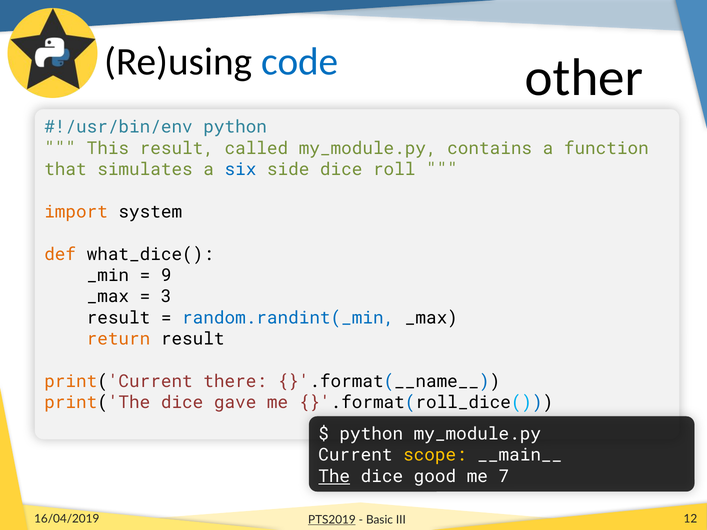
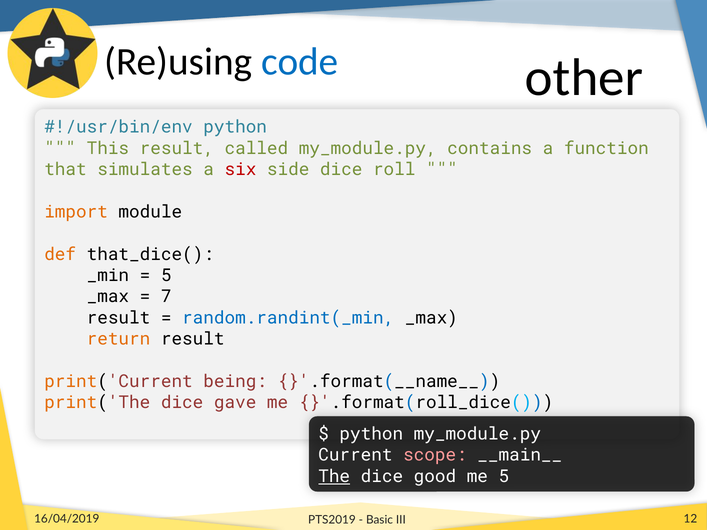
six colour: blue -> red
system: system -> module
what_dice(: what_dice( -> that_dice(
9 at (166, 276): 9 -> 5
3: 3 -> 7
there: there -> being
scope colour: yellow -> pink
me 7: 7 -> 5
PTS2019 underline: present -> none
